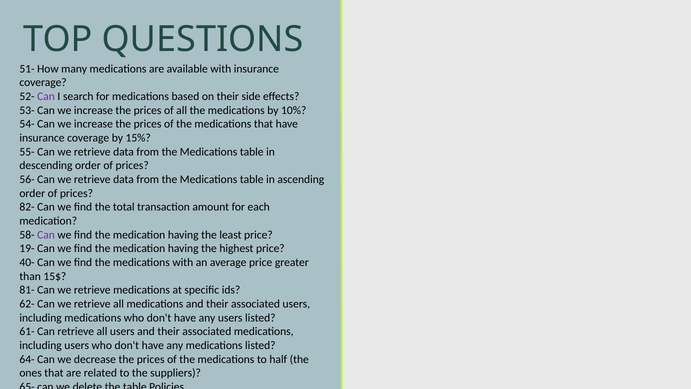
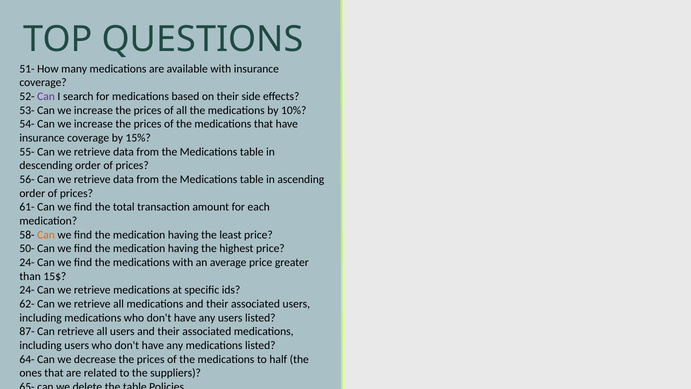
82-: 82- -> 61-
Can at (46, 235) colour: purple -> orange
19-: 19- -> 50-
40- at (27, 262): 40- -> 24-
81- at (27, 290): 81- -> 24-
61-: 61- -> 87-
